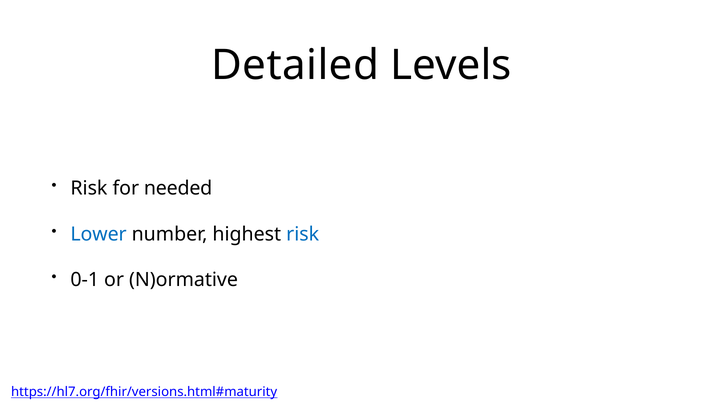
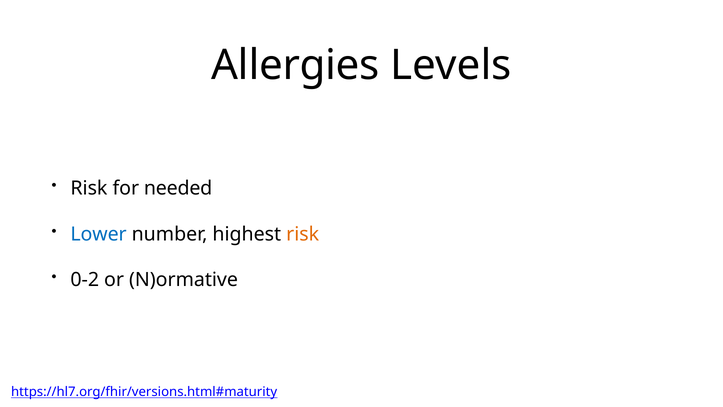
Detailed: Detailed -> Allergies
risk at (303, 234) colour: blue -> orange
0-1: 0-1 -> 0-2
